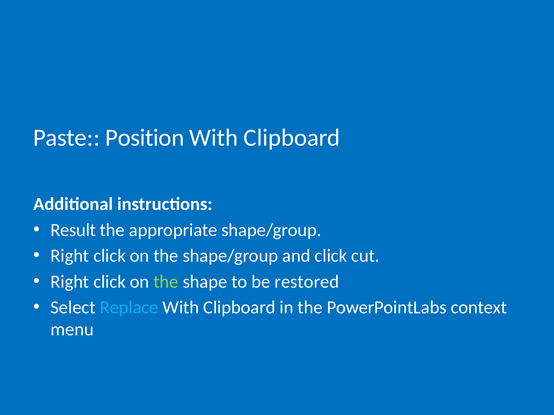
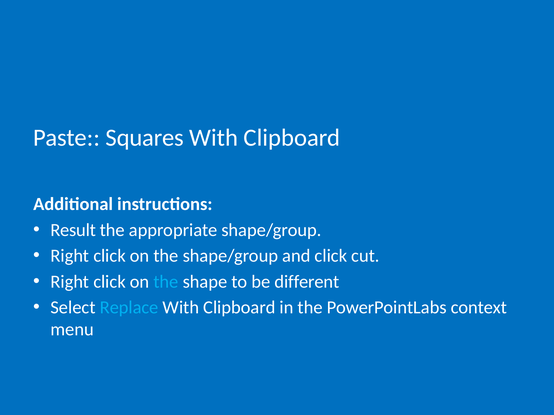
Position: Position -> Squares
the at (166, 282) colour: light green -> light blue
restored: restored -> different
